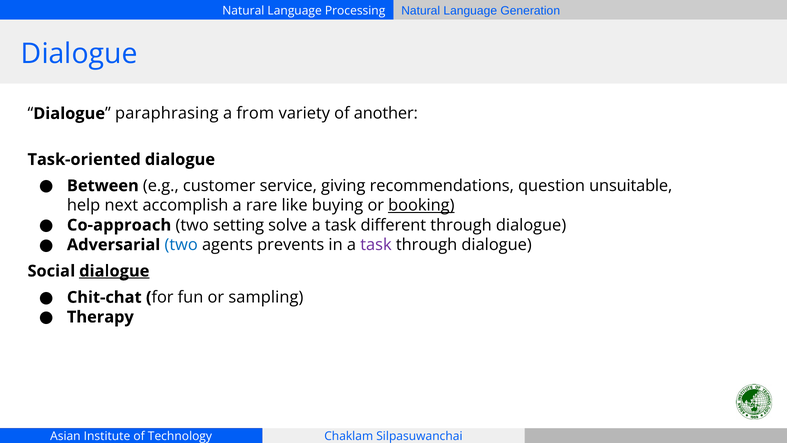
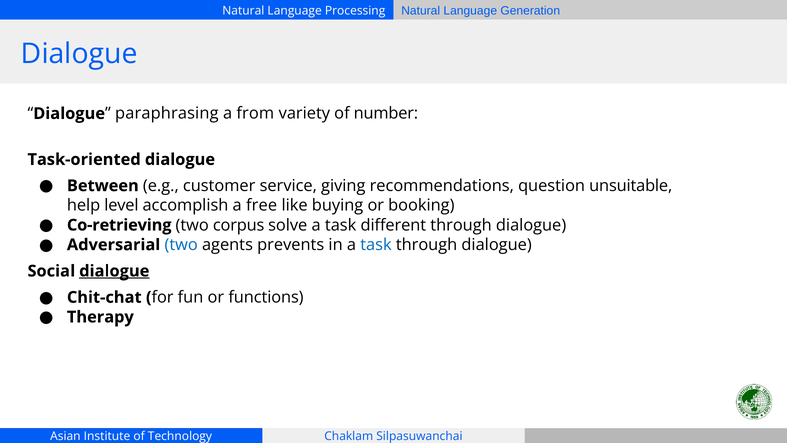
another: another -> number
next: next -> level
rare: rare -> free
booking underline: present -> none
Co-approach: Co-approach -> Co-retrieving
setting: setting -> corpus
task at (376, 245) colour: purple -> blue
sampling: sampling -> functions
